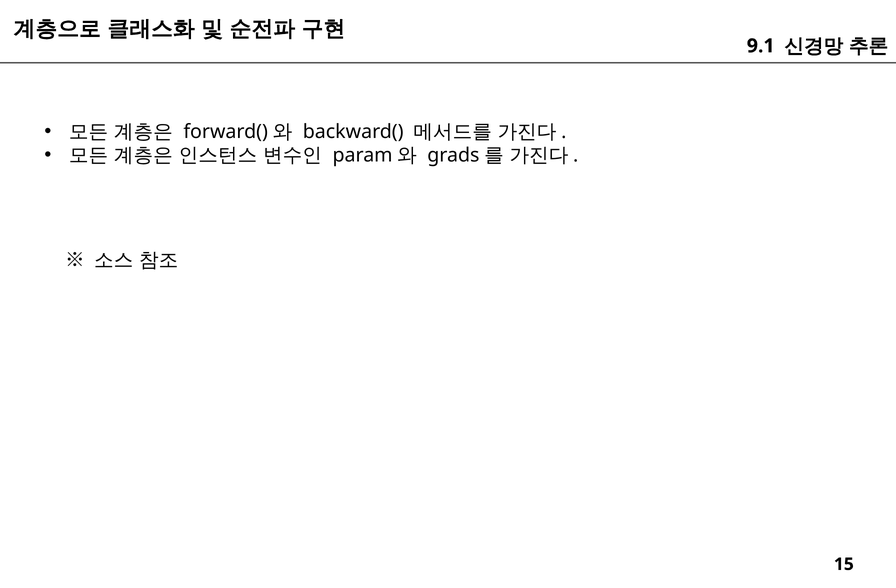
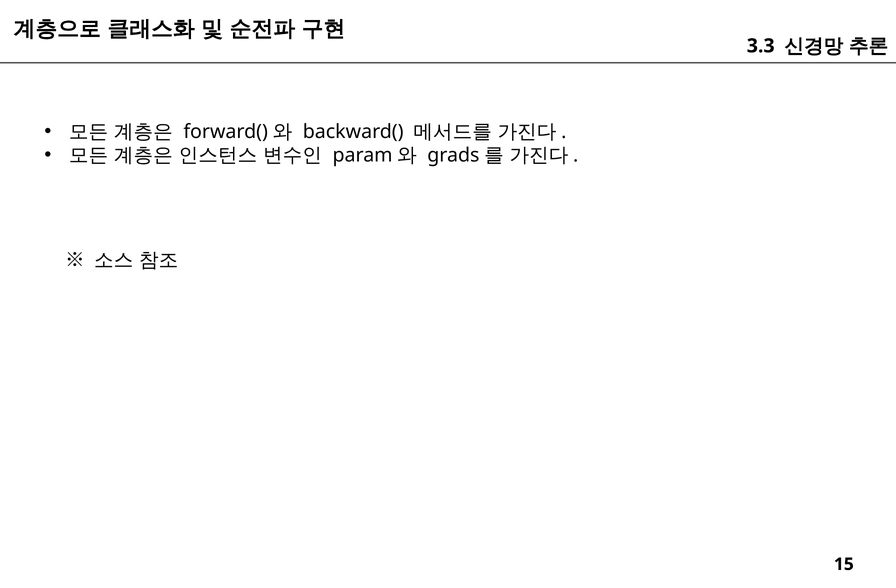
9.1: 9.1 -> 3.3
